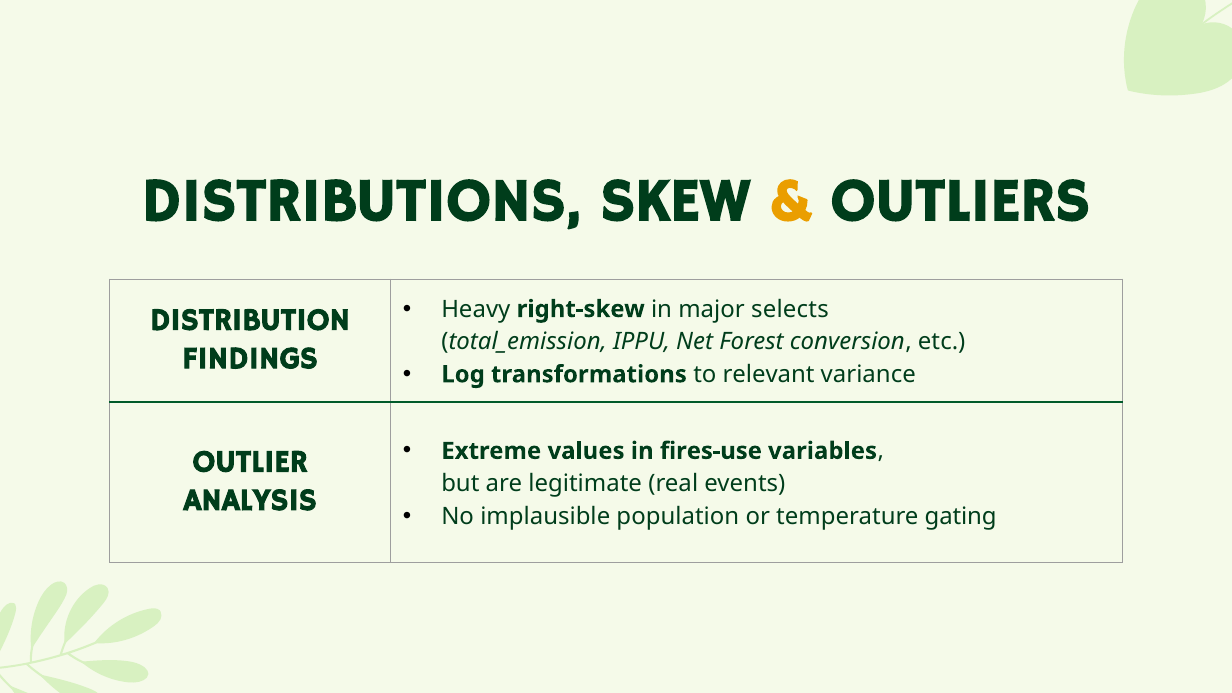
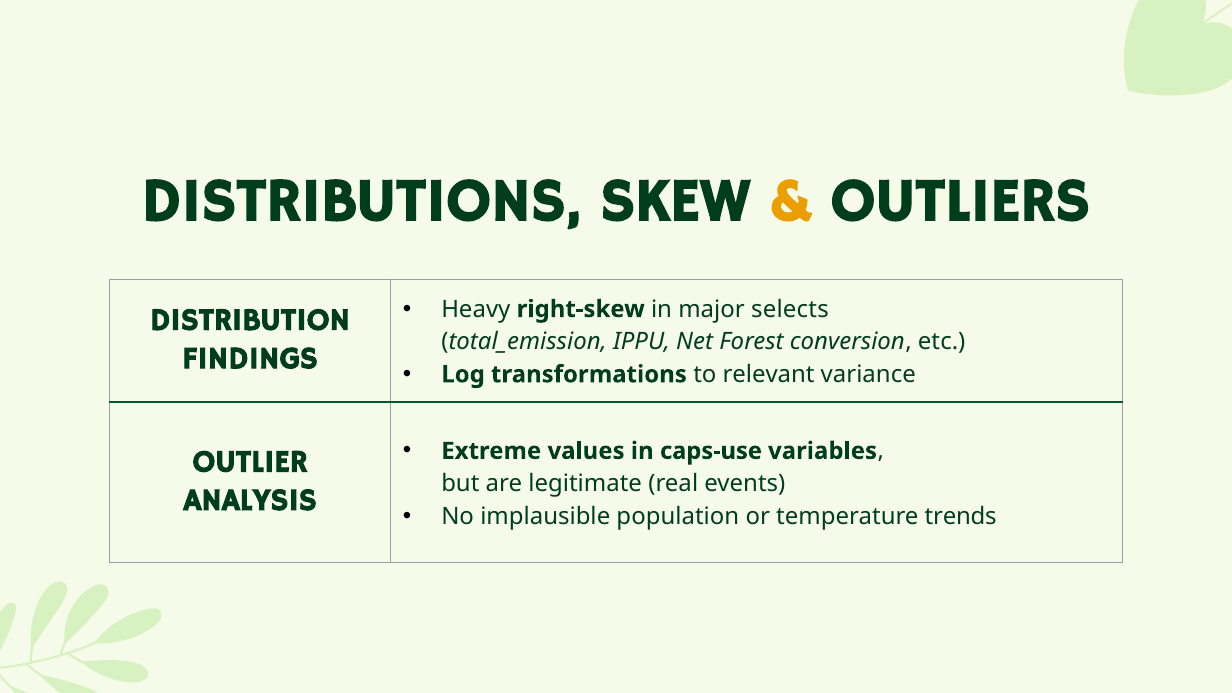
fires-use: fires-use -> caps-use
gating: gating -> trends
